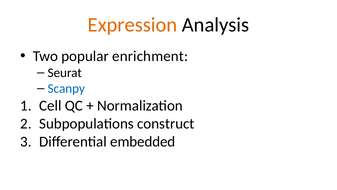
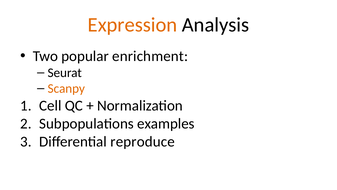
Scanpy colour: blue -> orange
construct: construct -> examples
embedded: embedded -> reproduce
